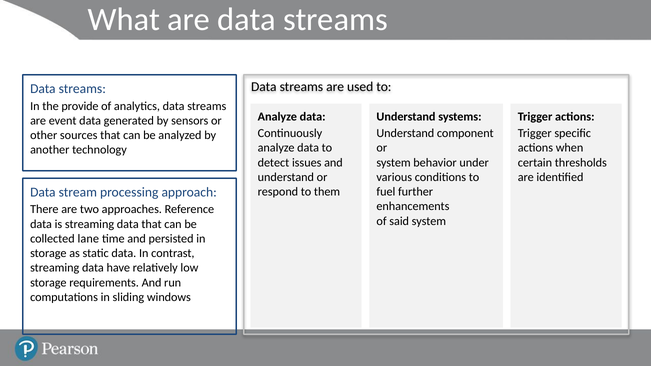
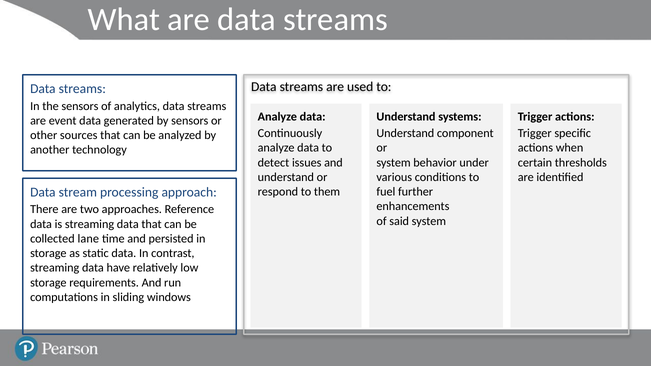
the provide: provide -> sensors
